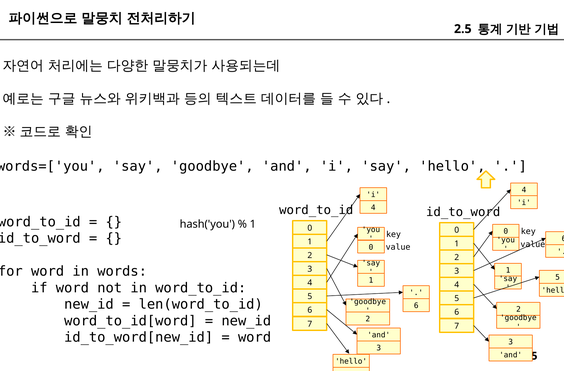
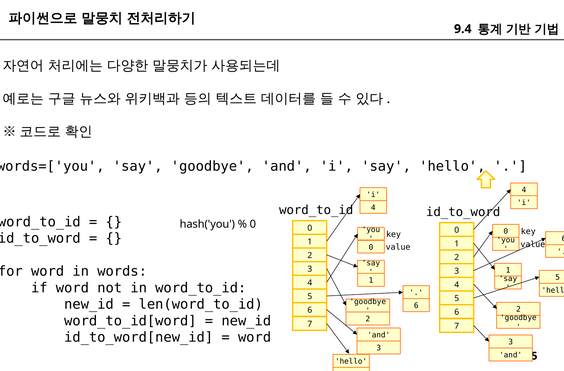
2.5: 2.5 -> 9.4
1 at (253, 224): 1 -> 0
